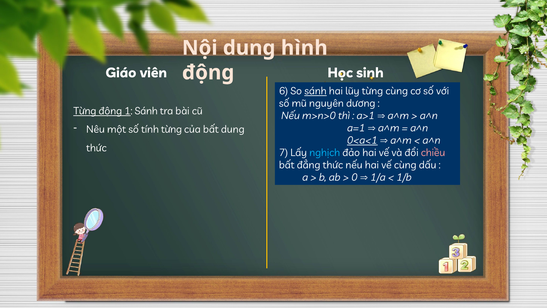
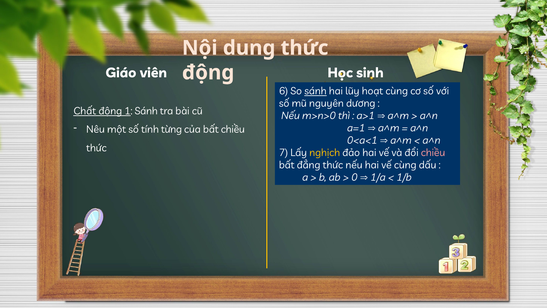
dung hình: hình -> thức
lũy từng: từng -> hoạt
Từng at (85, 111): Từng -> Chất
bất dung: dung -> chiều
0<a<1 underline: present -> none
nghịch colour: light blue -> yellow
